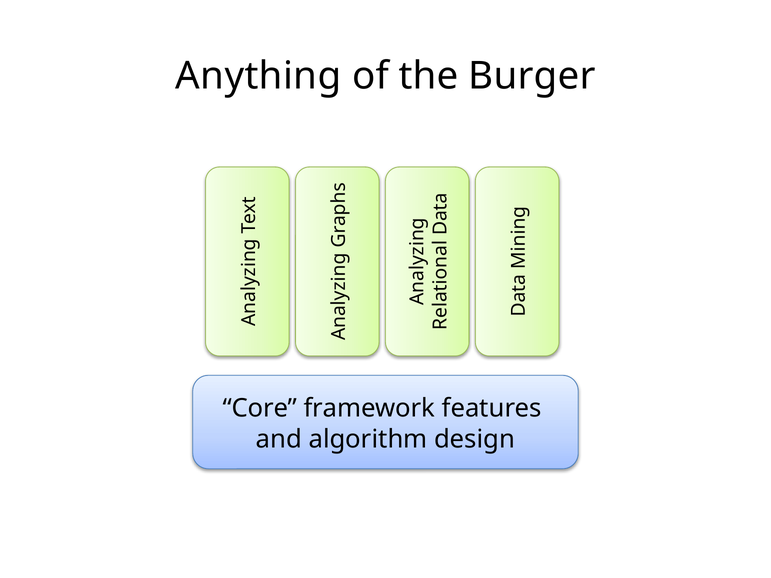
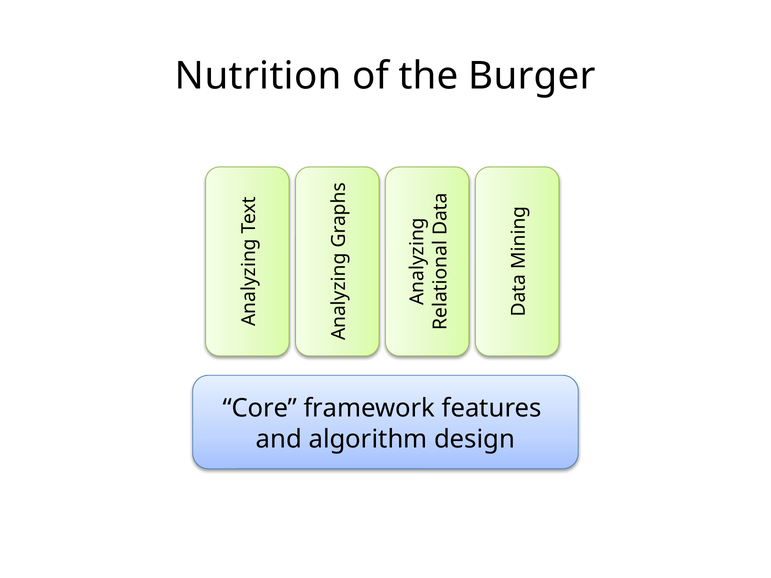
Anything: Anything -> Nutrition
